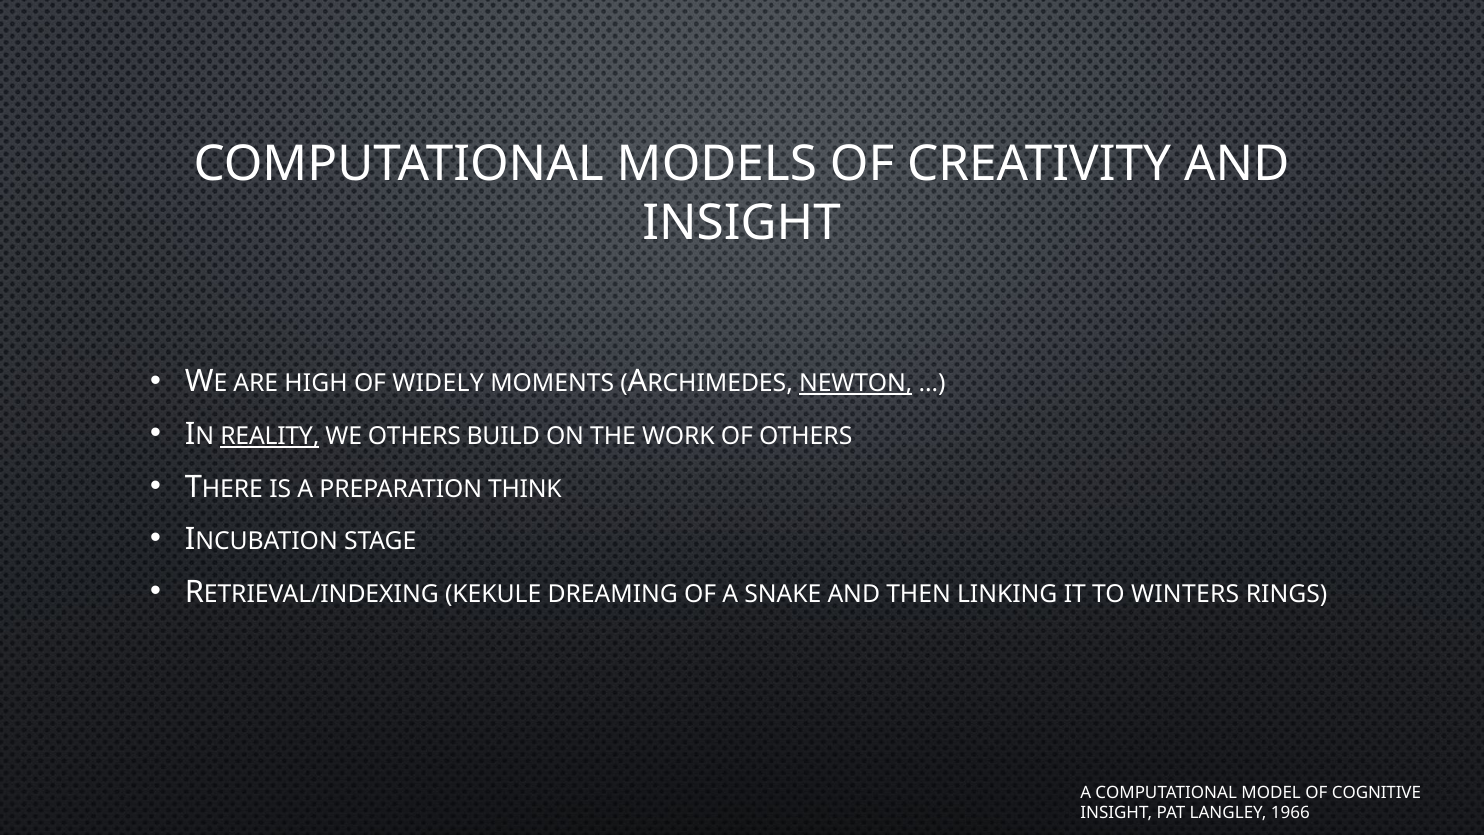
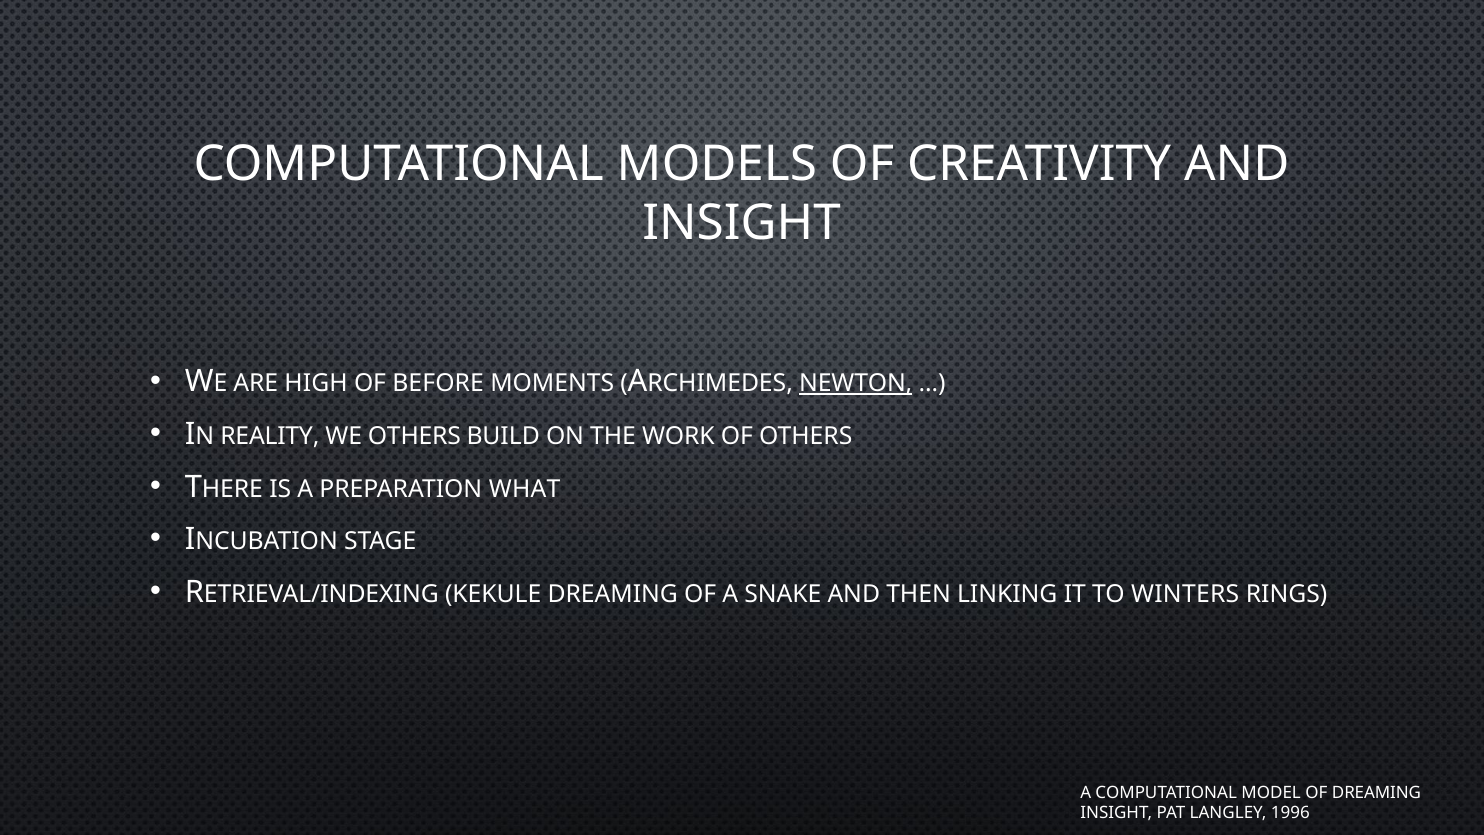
WIDELY: WIDELY -> BEFORE
REALITY underline: present -> none
THINK: THINK -> WHAT
OF COGNITIVE: COGNITIVE -> DREAMING
1966: 1966 -> 1996
